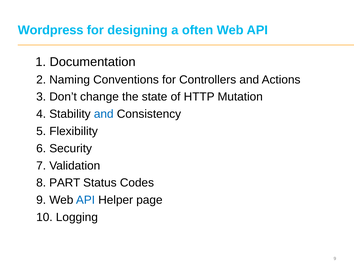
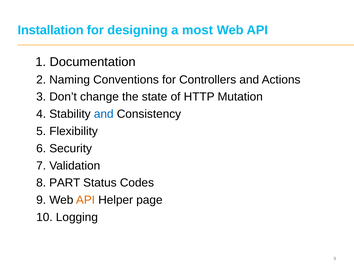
Wordpress: Wordpress -> Installation
often: often -> most
API at (85, 200) colour: blue -> orange
